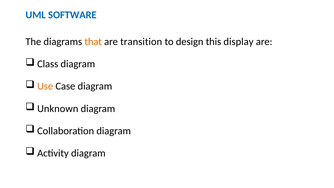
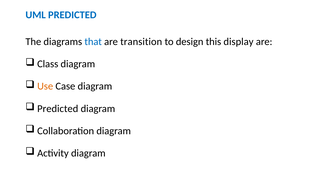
UML SOFTWARE: SOFTWARE -> PREDICTED
that colour: orange -> blue
Unknown at (58, 109): Unknown -> Predicted
